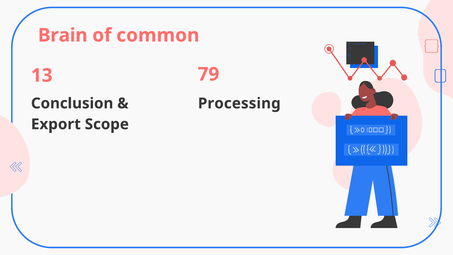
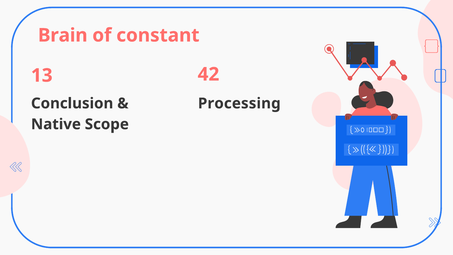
common: common -> constant
79: 79 -> 42
Export: Export -> Native
